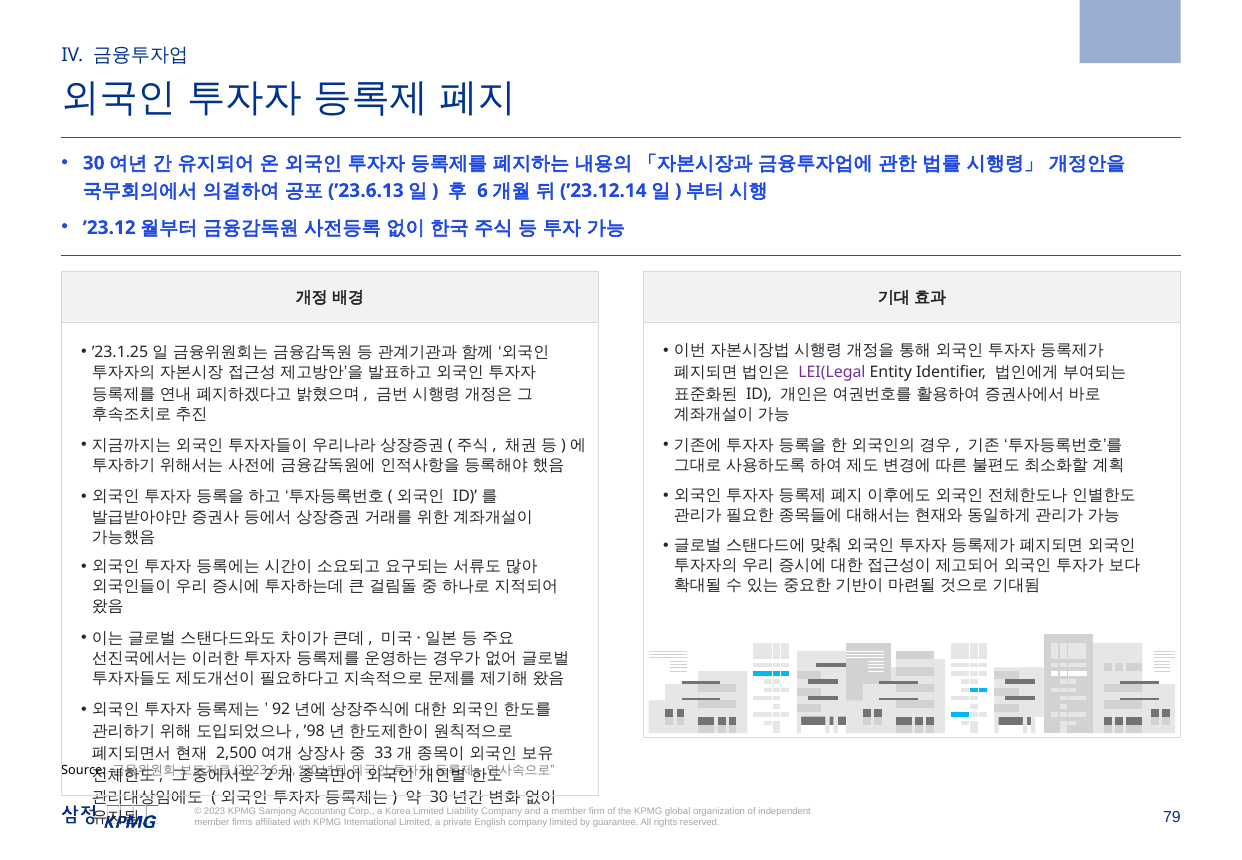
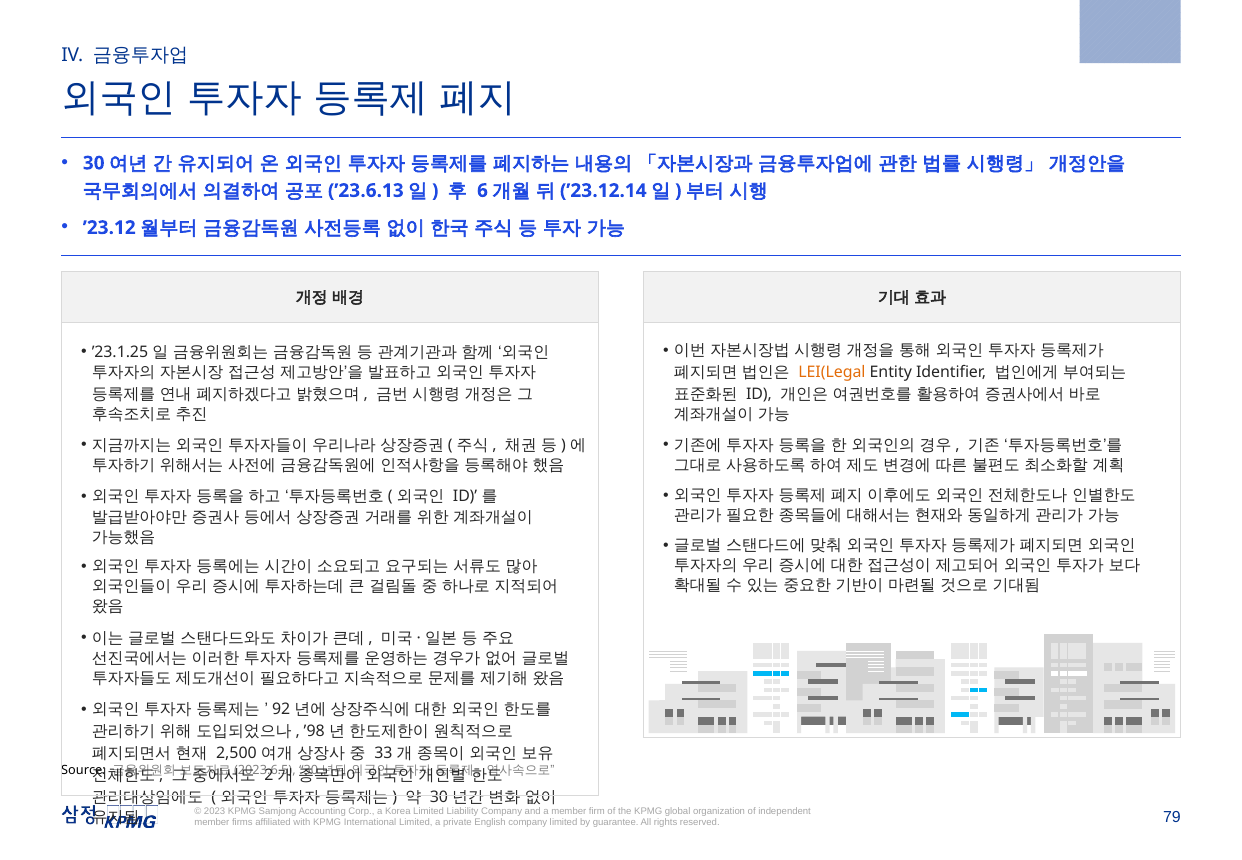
LEI(Legal colour: purple -> orange
